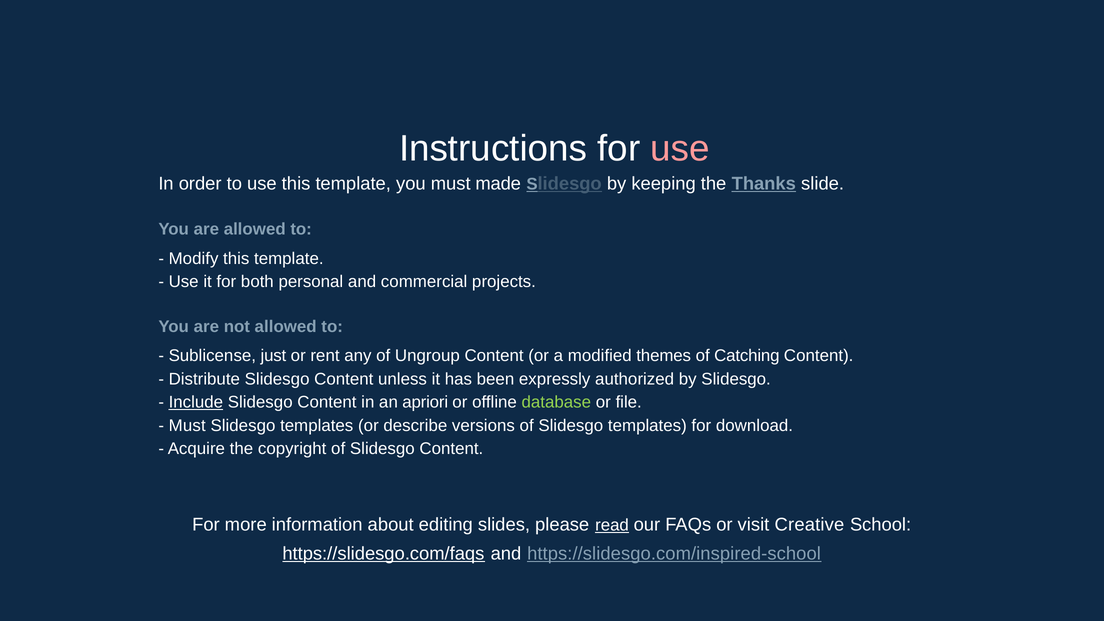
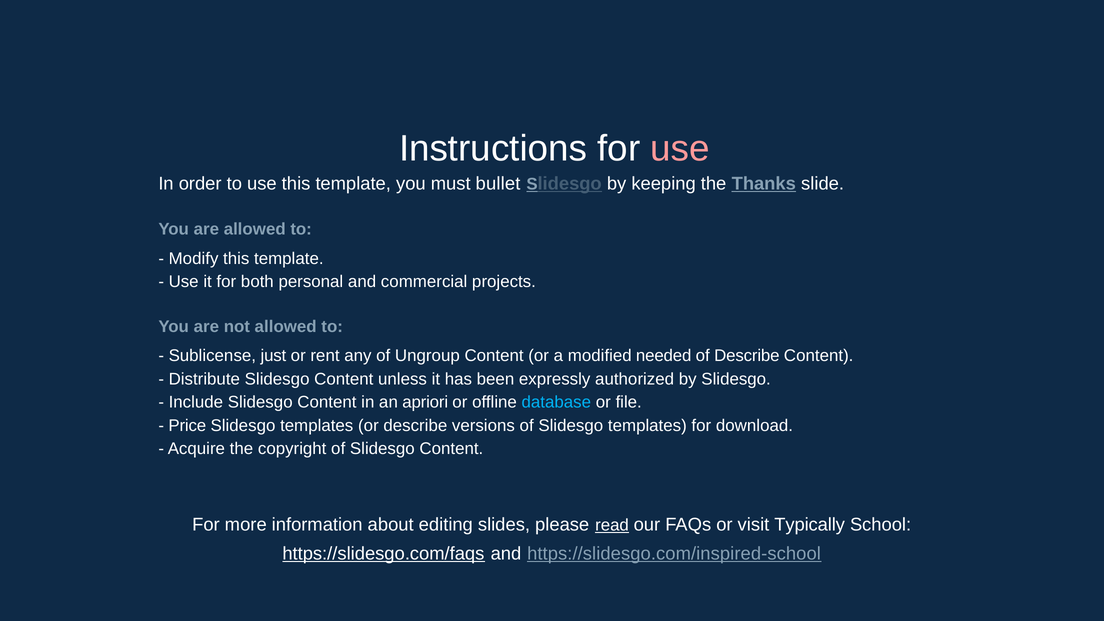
made: made -> bullet
themes: themes -> needed
of Catching: Catching -> Describe
Include underline: present -> none
database colour: light green -> light blue
Must at (187, 426): Must -> Price
Creative: Creative -> Typically
